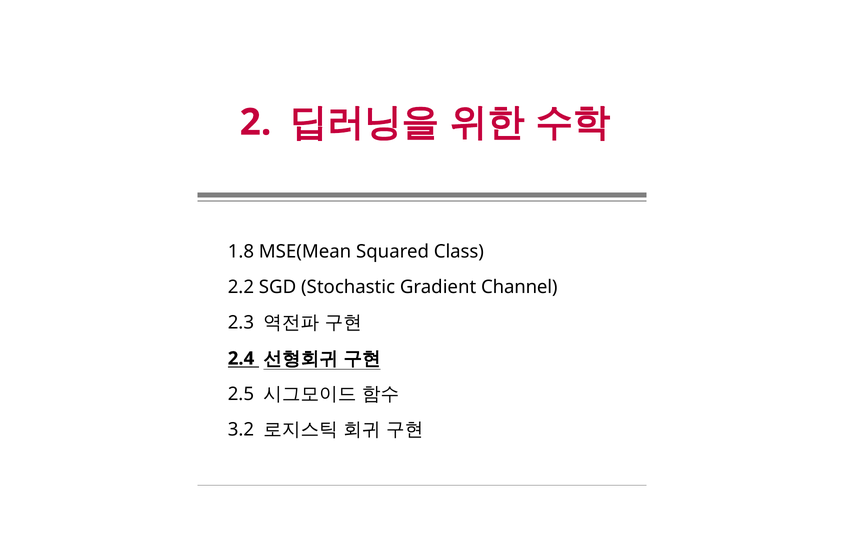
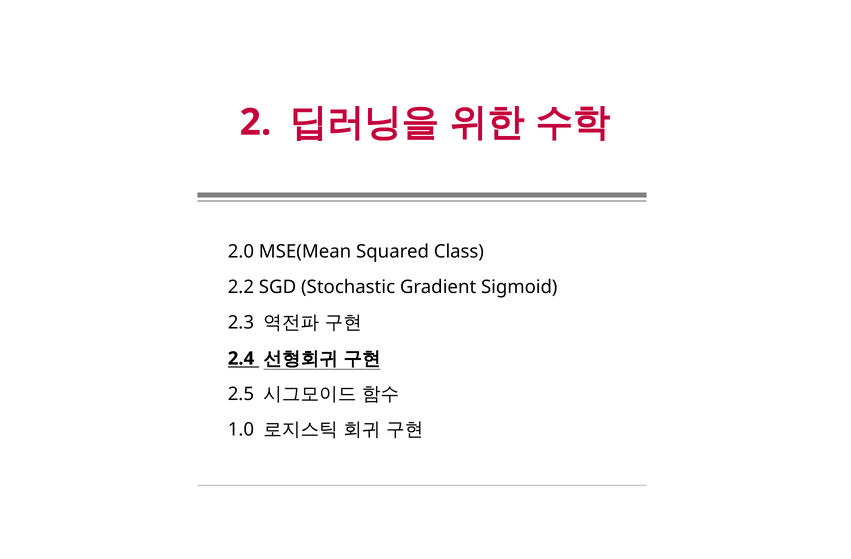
1.8: 1.8 -> 2.0
Channel: Channel -> Sigmoid
3.2: 3.2 -> 1.0
